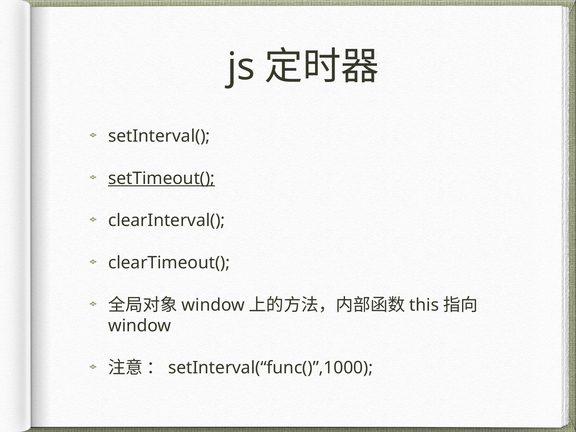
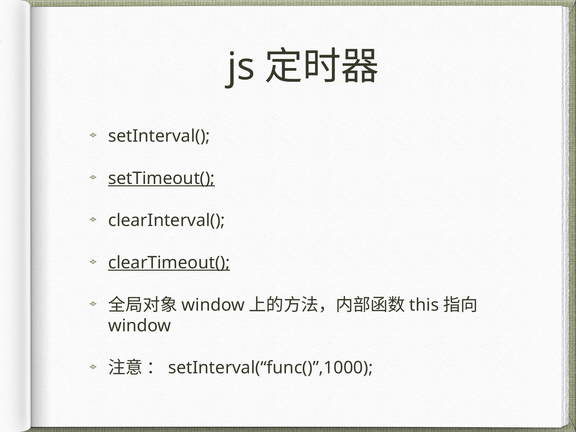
clearTimeout( underline: none -> present
